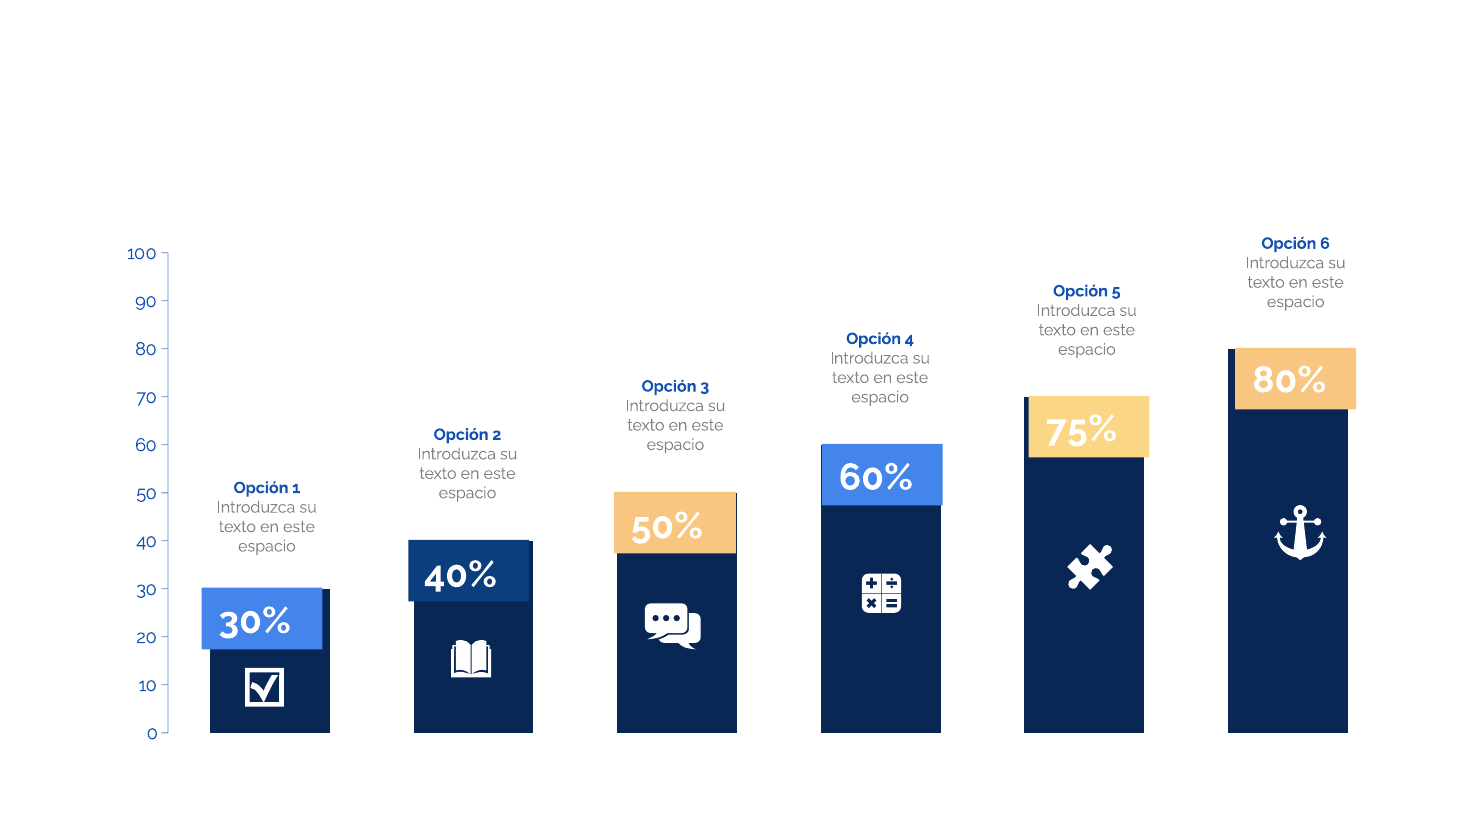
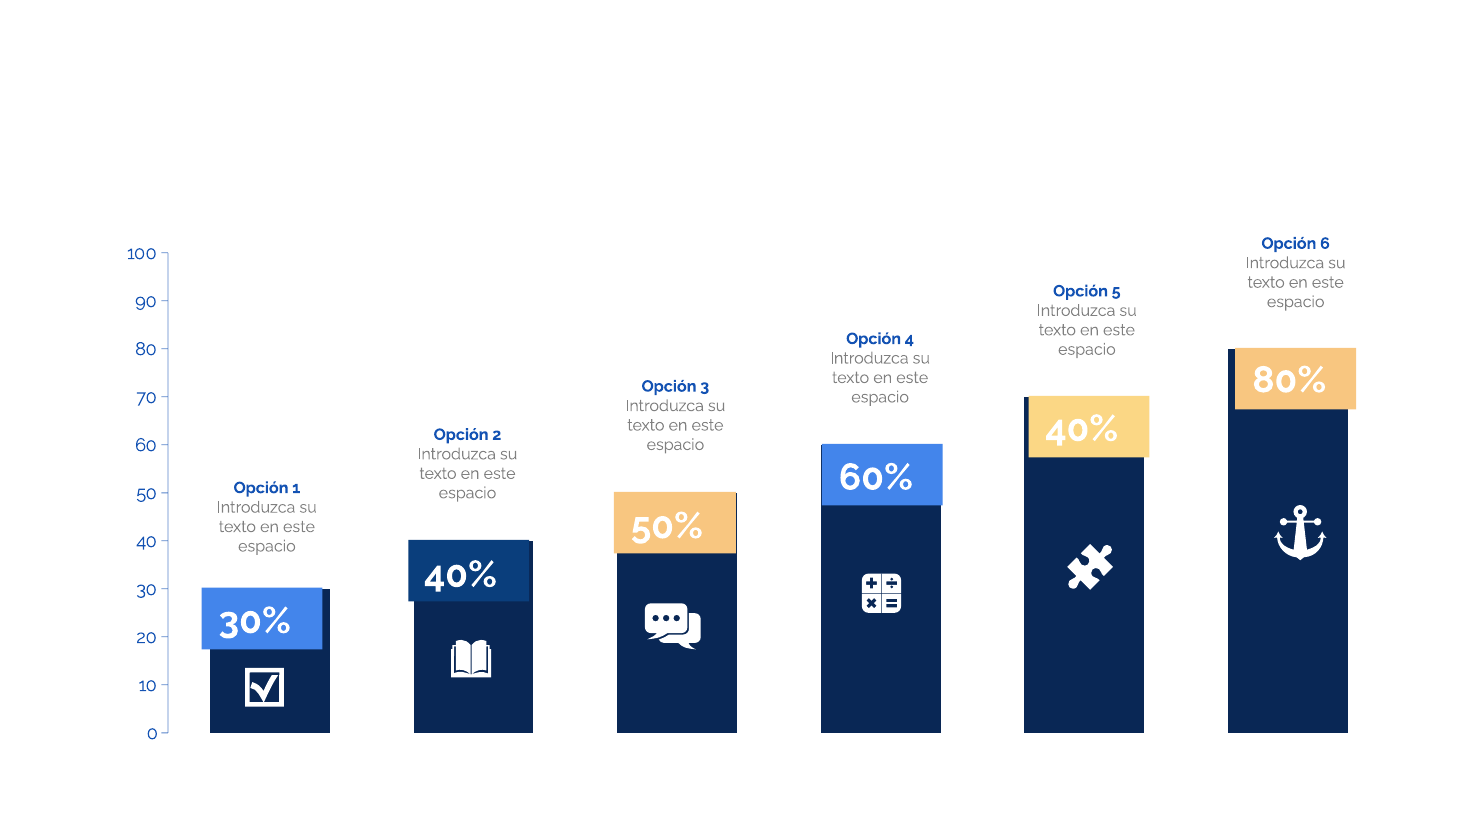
75% at (1082, 428): 75% -> 40%
